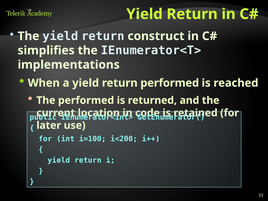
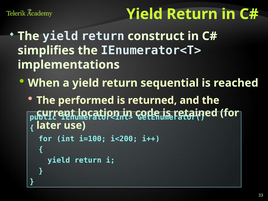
return performed: performed -> sequential
